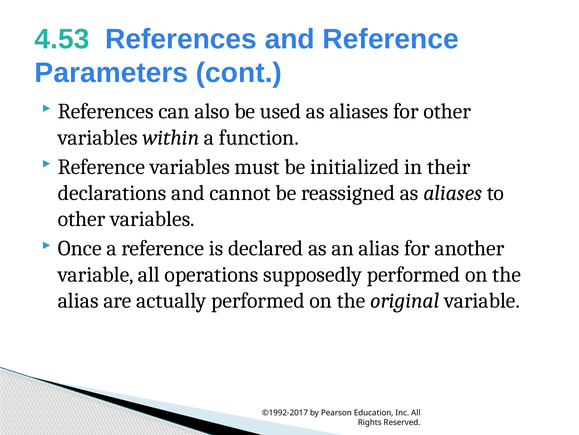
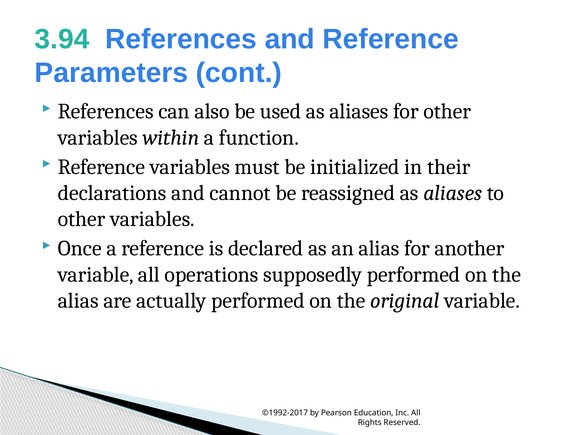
4.53: 4.53 -> 3.94
